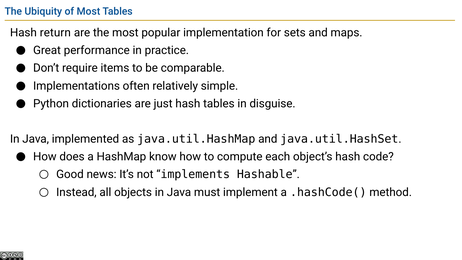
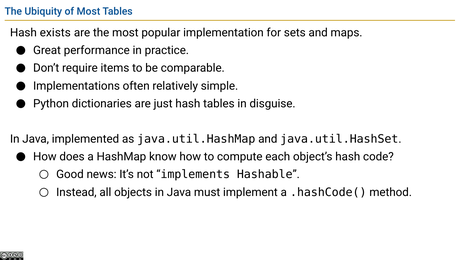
return: return -> exists
